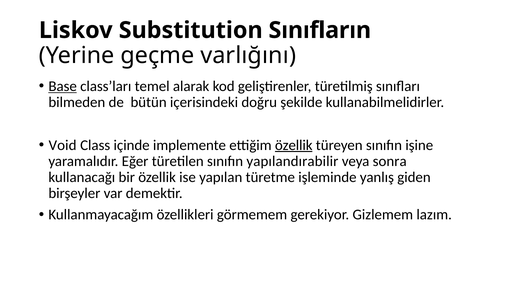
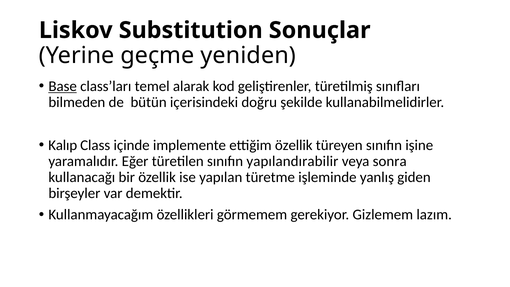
Sınıfların: Sınıfların -> Sonuçlar
varlığını: varlığını -> yeniden
Void: Void -> Kalıp
özellik at (294, 145) underline: present -> none
